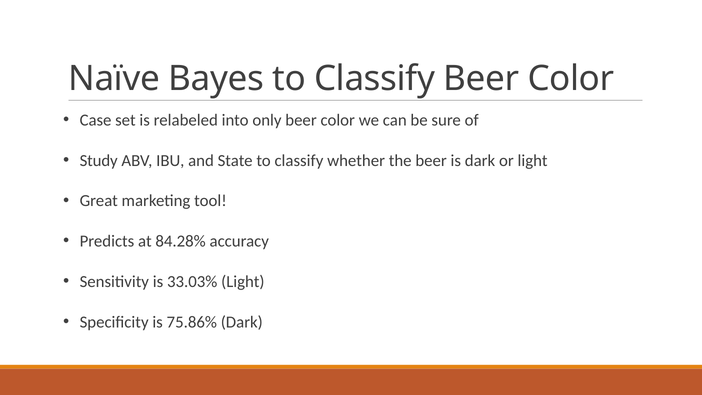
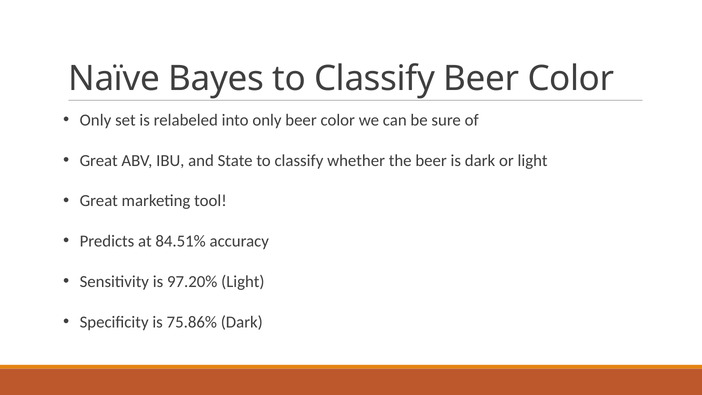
Case at (96, 120): Case -> Only
Study at (99, 161): Study -> Great
84.28%: 84.28% -> 84.51%
33.03%: 33.03% -> 97.20%
